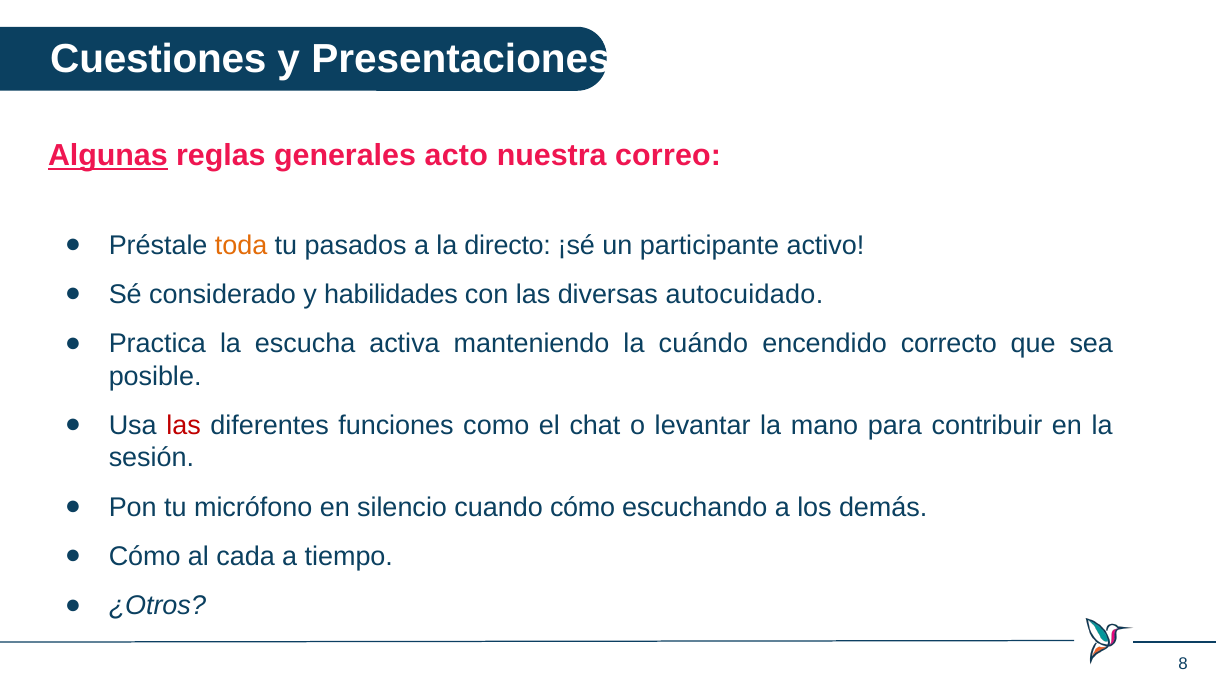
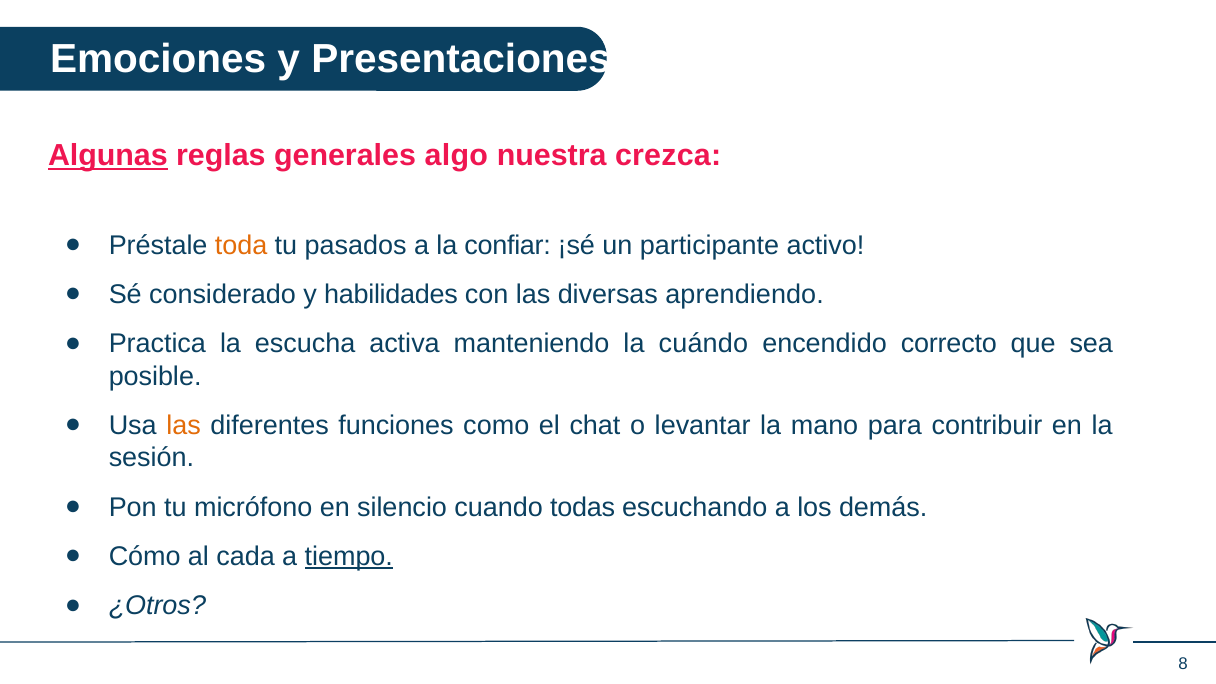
Cuestiones: Cuestiones -> Emociones
acto: acto -> algo
correo: correo -> crezca
directo: directo -> confiar
autocuidado: autocuidado -> aprendiendo
las at (184, 426) colour: red -> orange
cuando cómo: cómo -> todas
tiempo underline: none -> present
